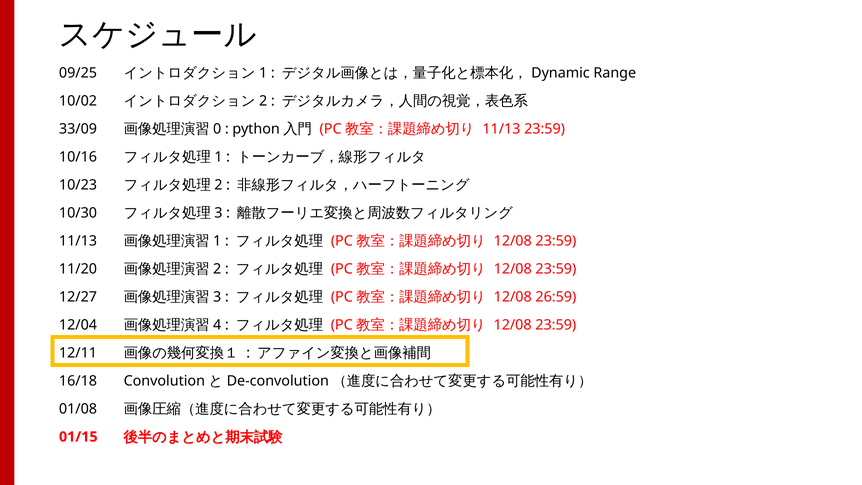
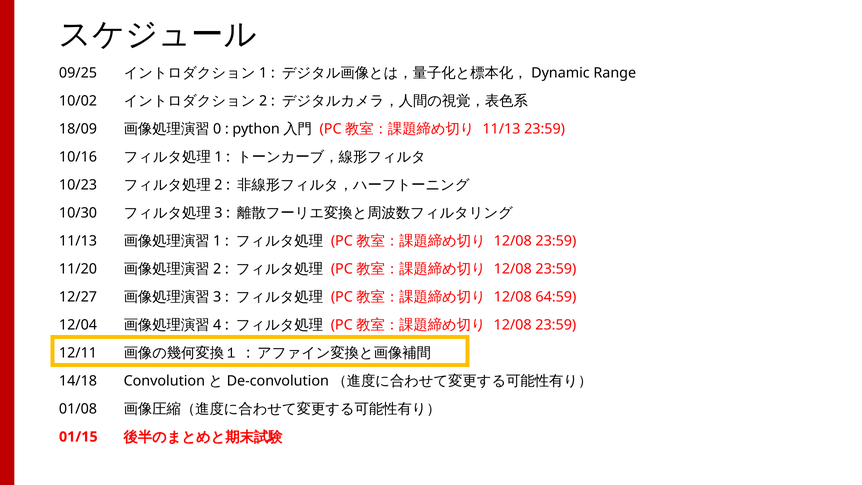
33/09: 33/09 -> 18/09
26:59: 26:59 -> 64:59
16/18: 16/18 -> 14/18
